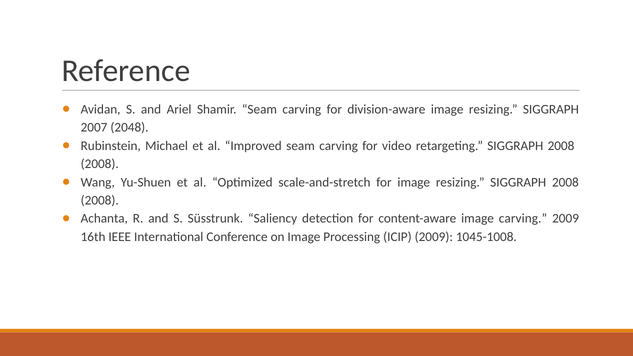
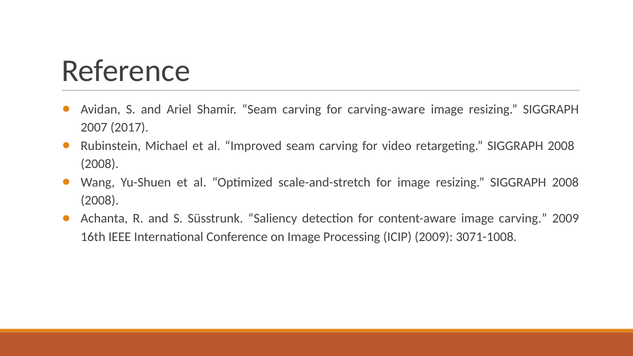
division-aware: division-aware -> carving-aware
2048: 2048 -> 2017
1045-1008: 1045-1008 -> 3071-1008
